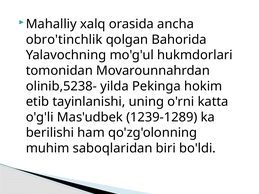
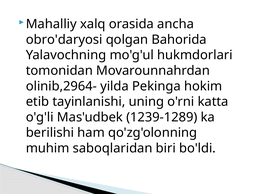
obro'tinchlik: obro'tinchlik -> obro'daryosi
olinib,5238-: olinib,5238- -> olinib,2964-
